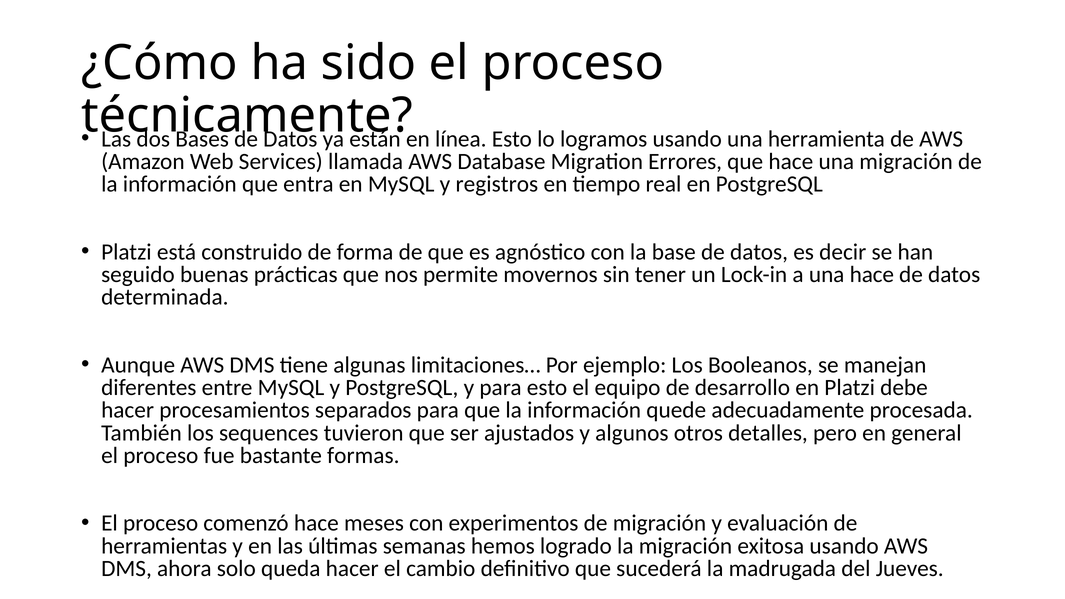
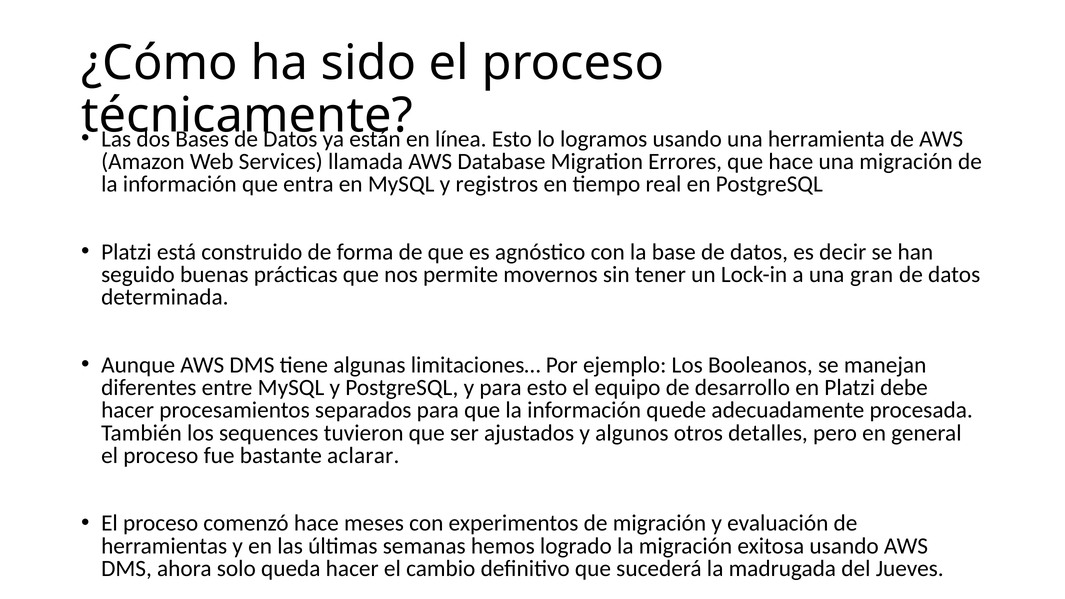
una hace: hace -> gran
formas: formas -> aclarar
